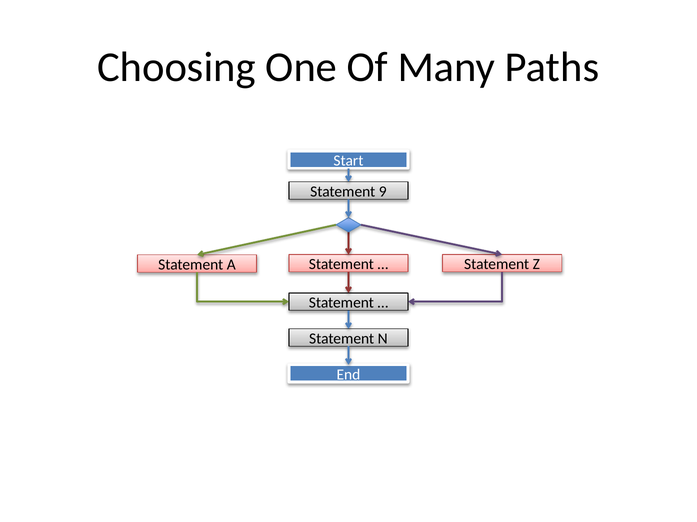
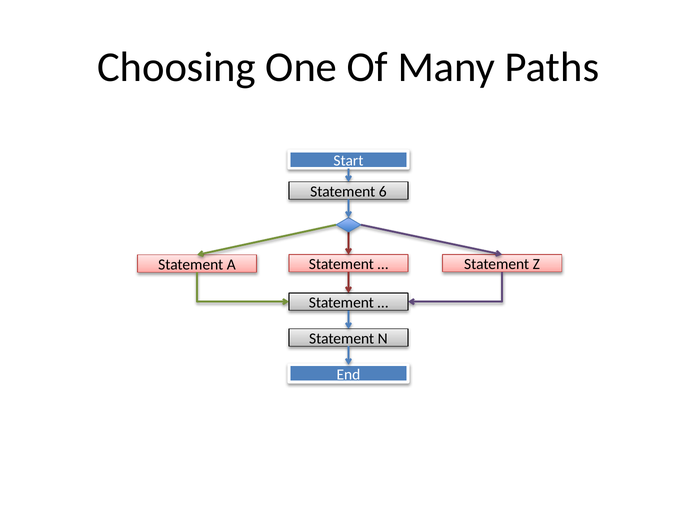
9: 9 -> 6
